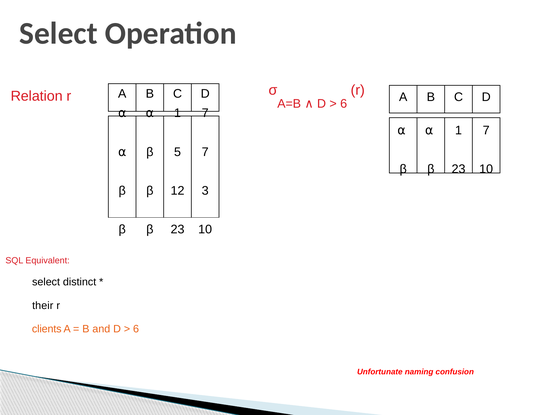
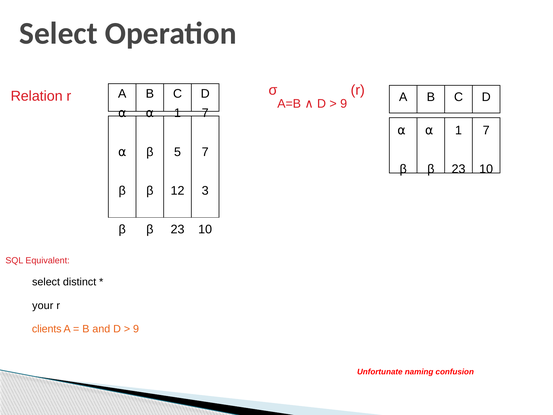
6 at (344, 104): 6 -> 9
their: their -> your
6 at (136, 329): 6 -> 9
